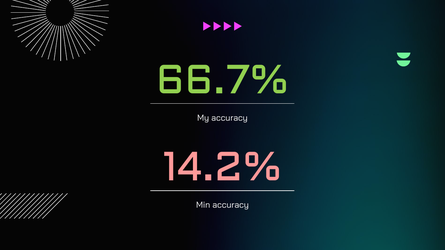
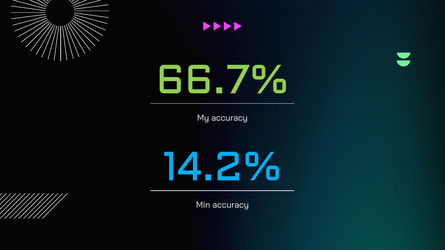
14.2% colour: pink -> light blue
